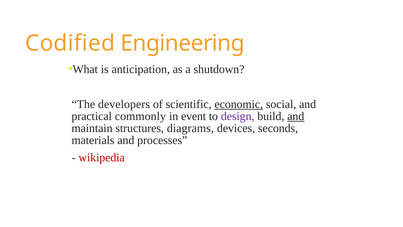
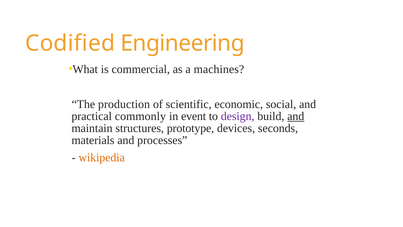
anticipation: anticipation -> commercial
shutdown: shutdown -> machines
developers: developers -> production
economic underline: present -> none
diagrams: diagrams -> prototype
wikipedia colour: red -> orange
